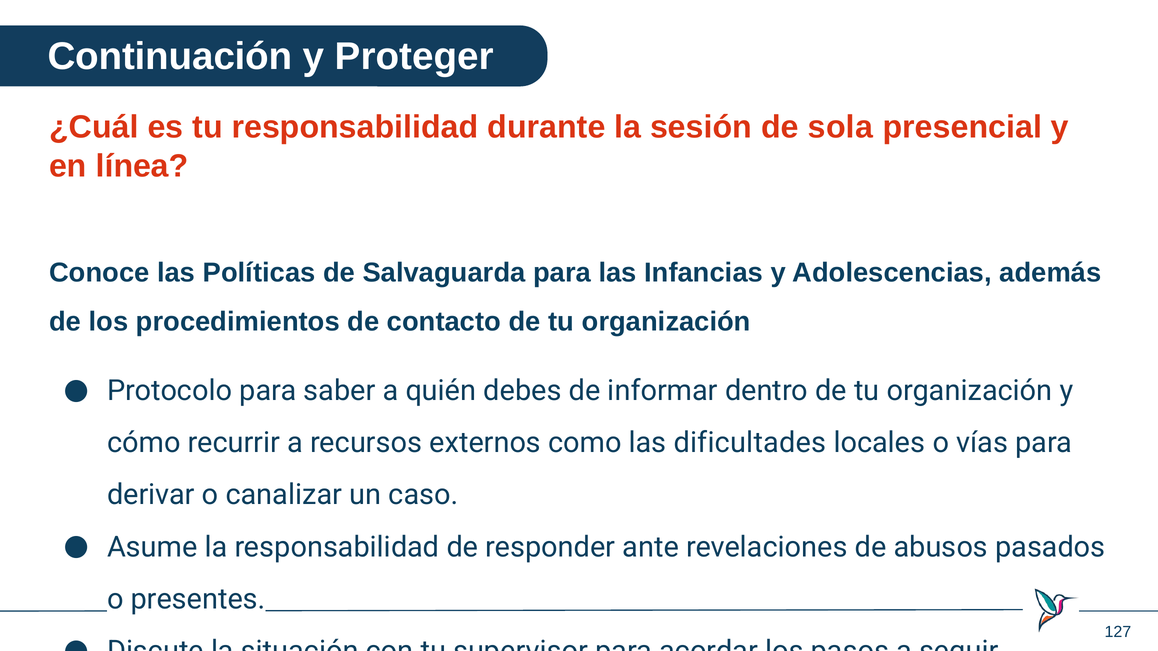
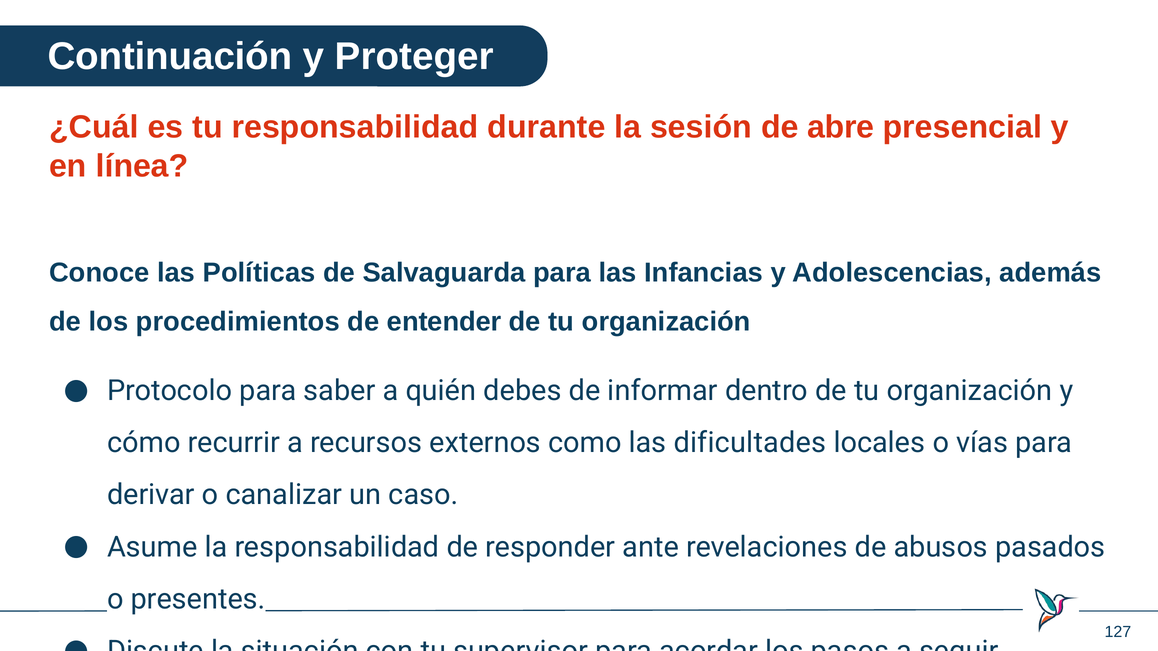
de sola: sola -> abre
contacto: contacto -> entender
